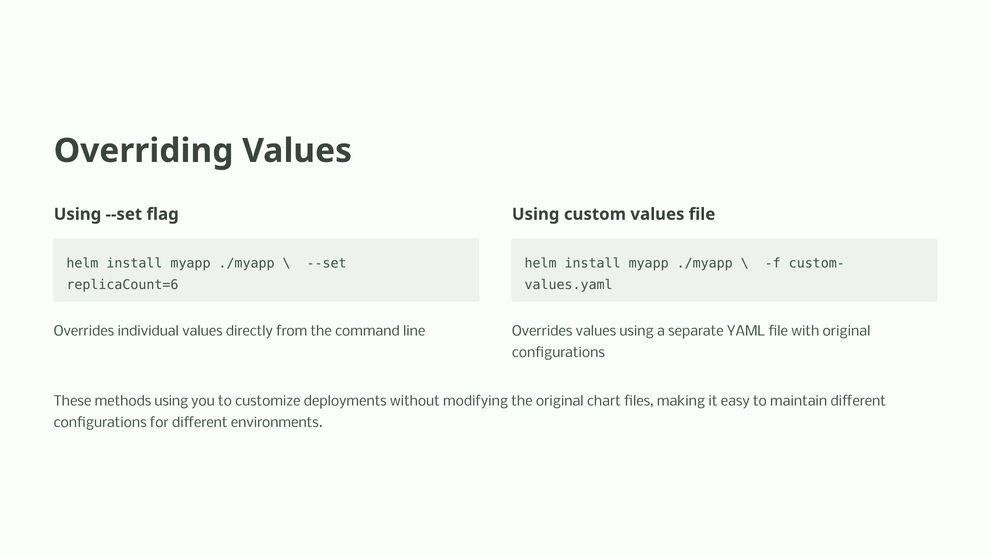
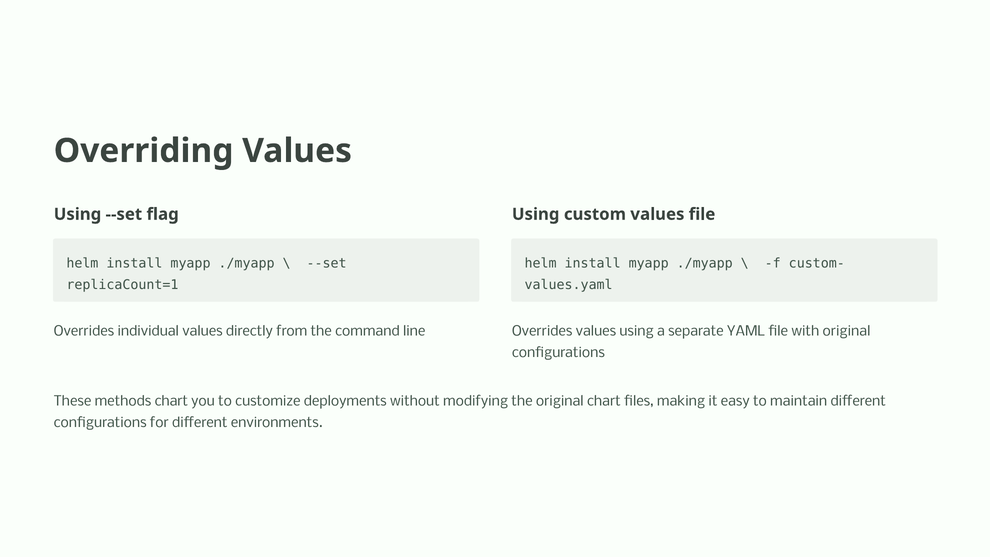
replicaCount=6: replicaCount=6 -> replicaCount=1
methods using: using -> chart
